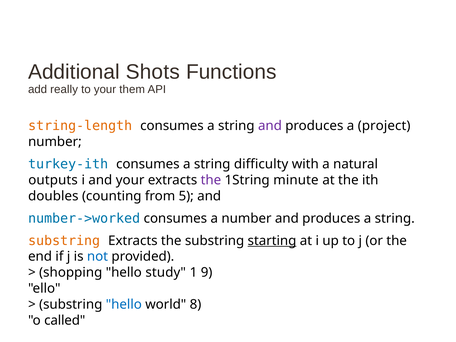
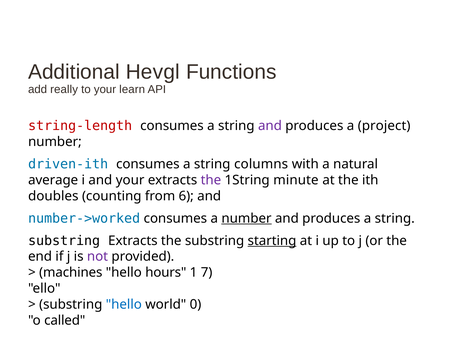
Shots: Shots -> Hevgl
them: them -> learn
string-length colour: orange -> red
turkey-ith: turkey-ith -> driven-ith
difficulty: difficulty -> columns
outputs: outputs -> average
5: 5 -> 6
number at (246, 218) underline: none -> present
substring at (64, 241) colour: orange -> black
not colour: blue -> purple
shopping: shopping -> machines
study: study -> hours
9: 9 -> 7
8: 8 -> 0
